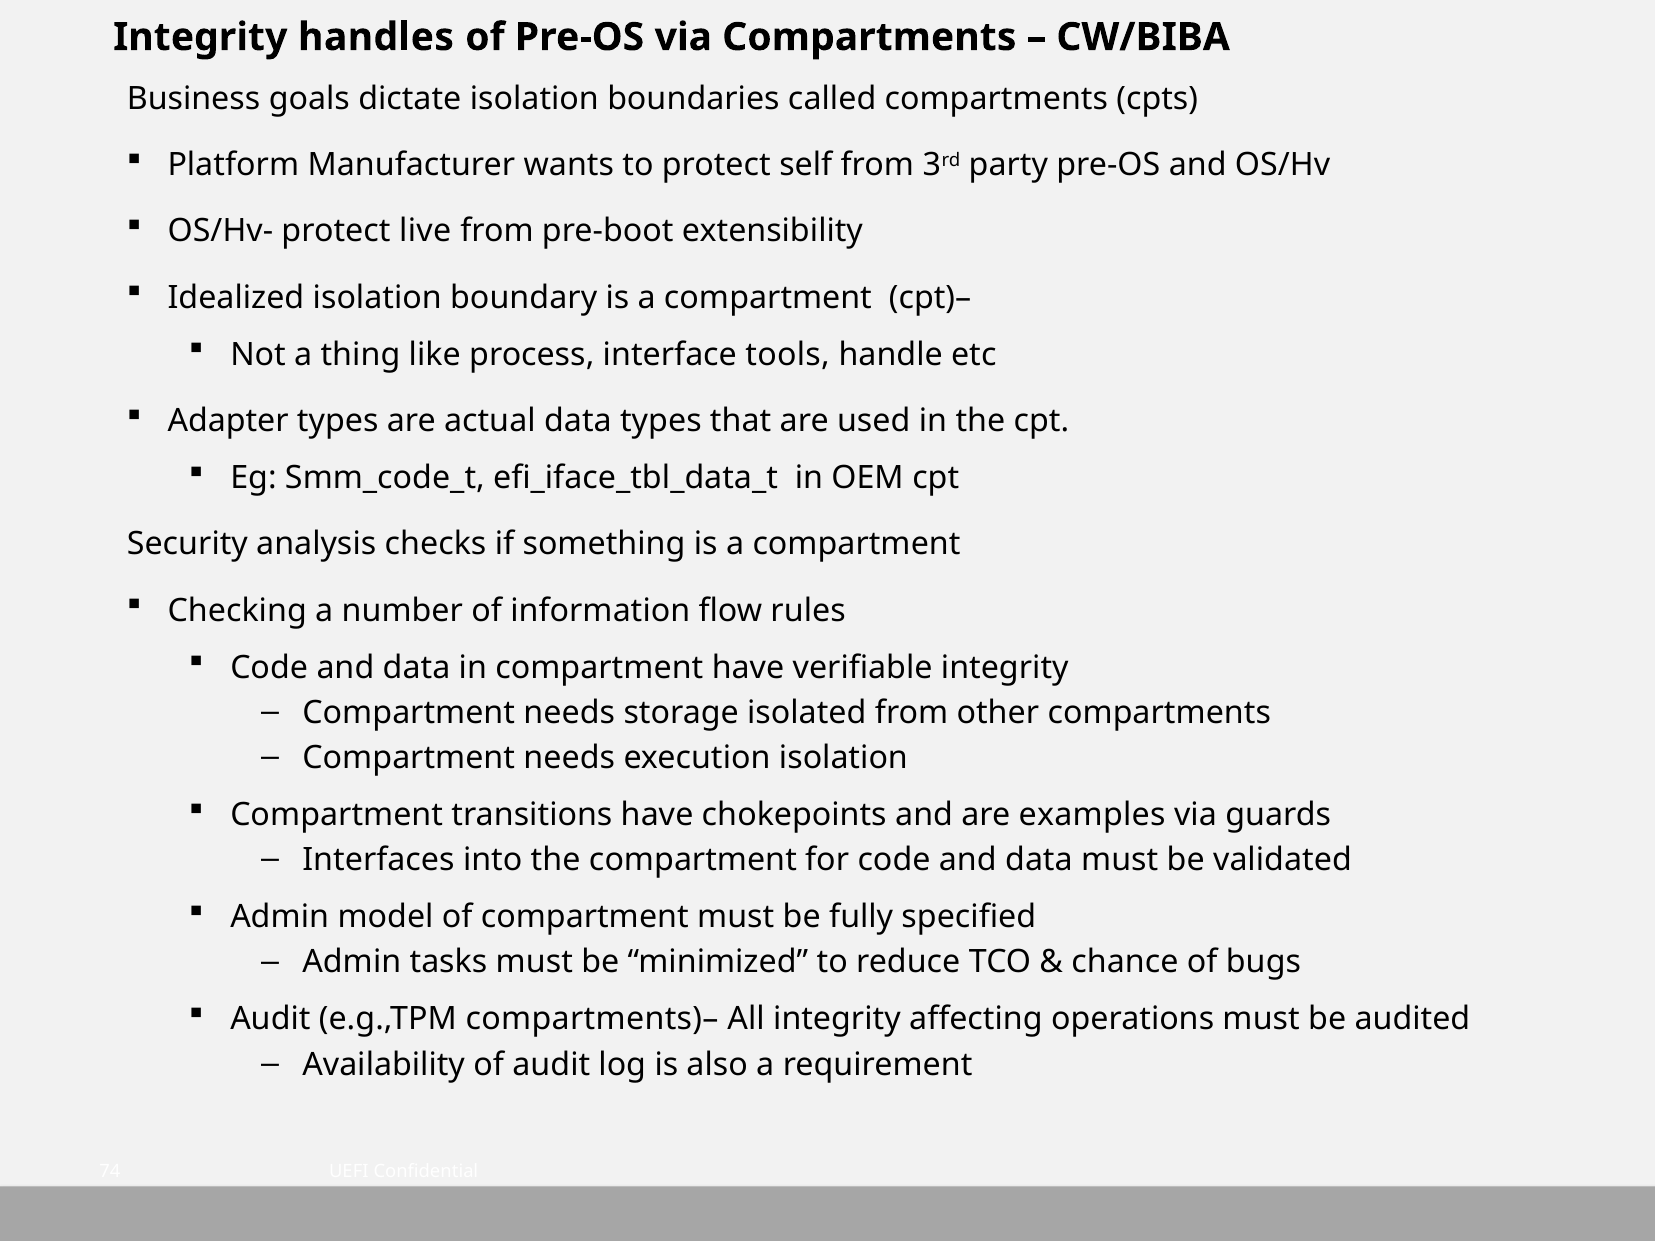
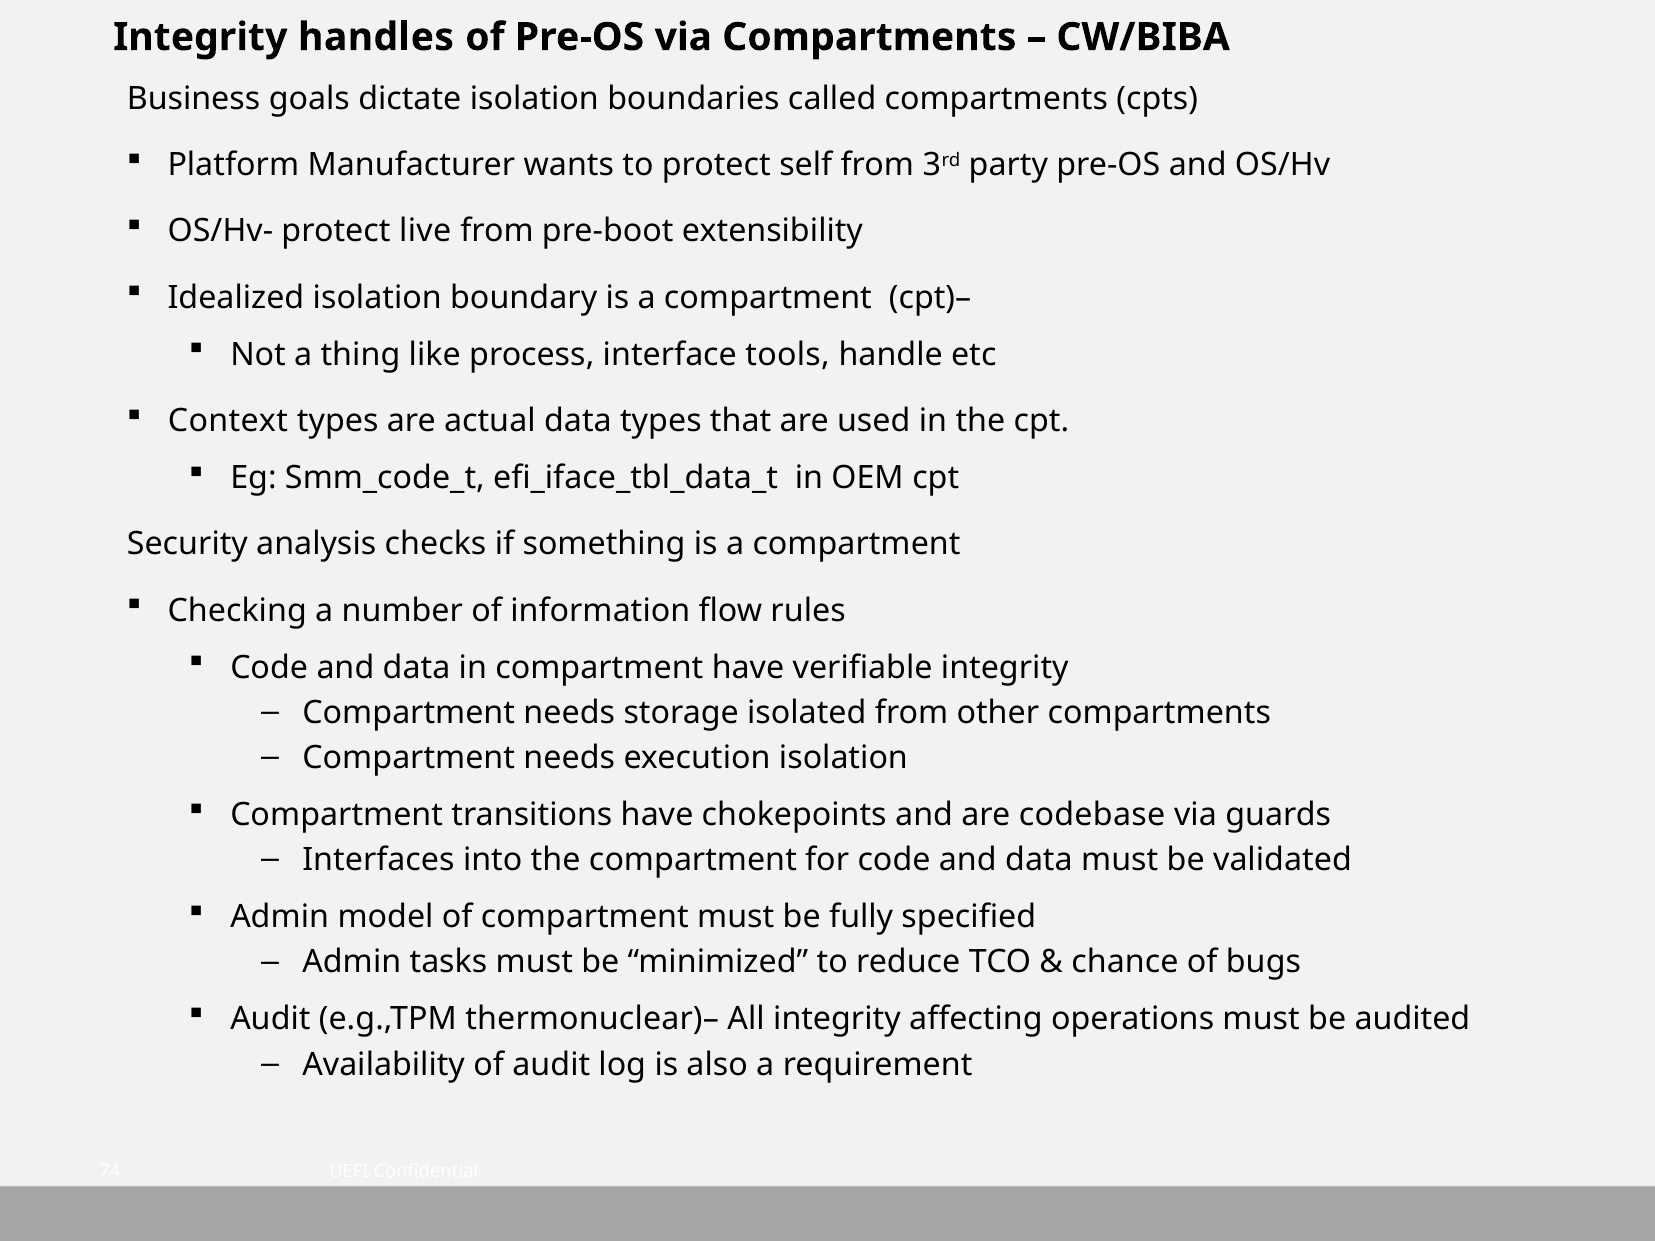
Adapter: Adapter -> Context
examples: examples -> codebase
compartments)–: compartments)– -> thermonuclear)–
